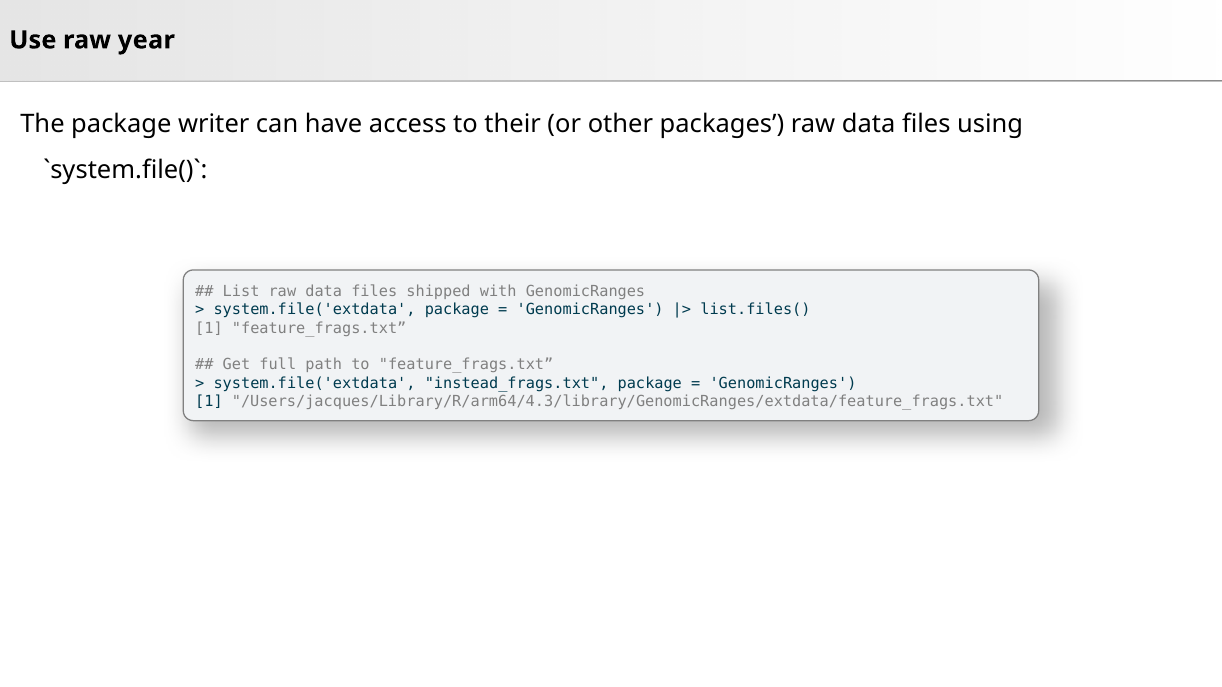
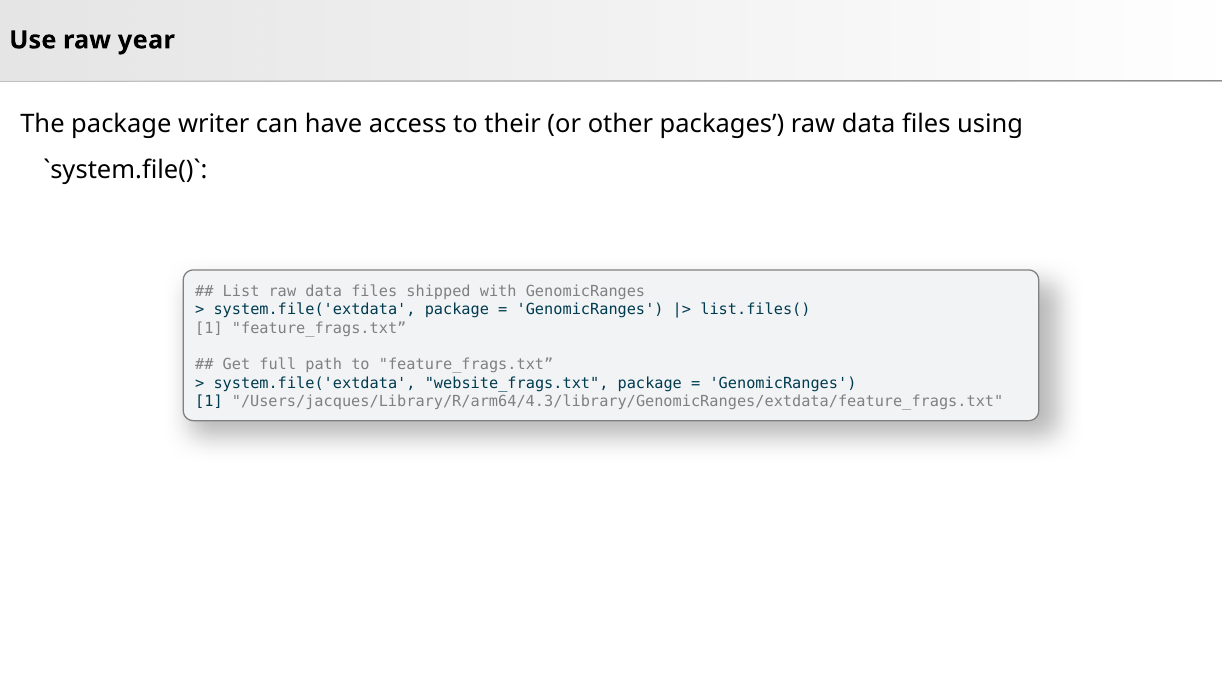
instead_frags.txt: instead_frags.txt -> website_frags.txt
